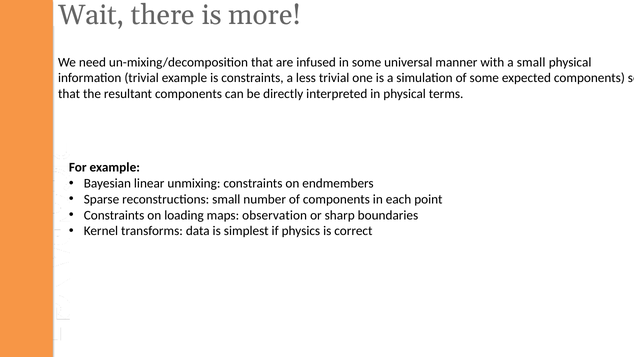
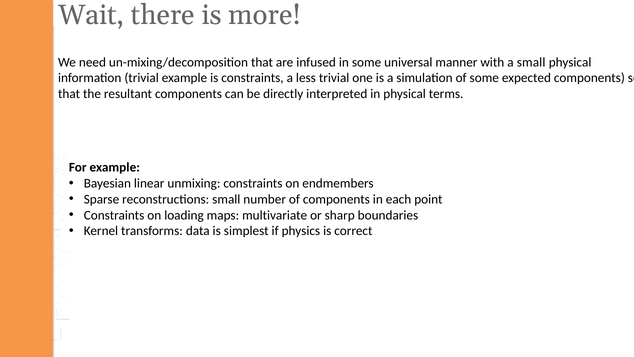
observation: observation -> multivariate
